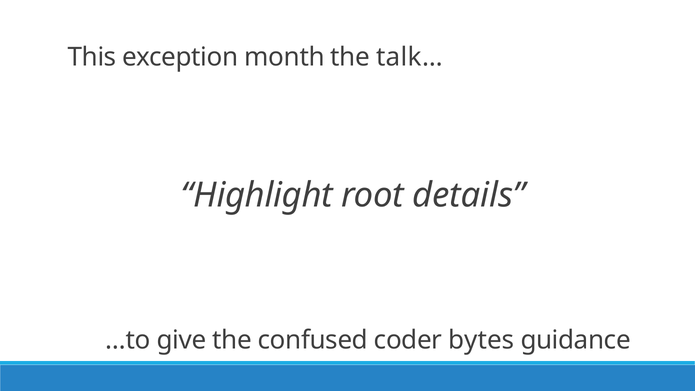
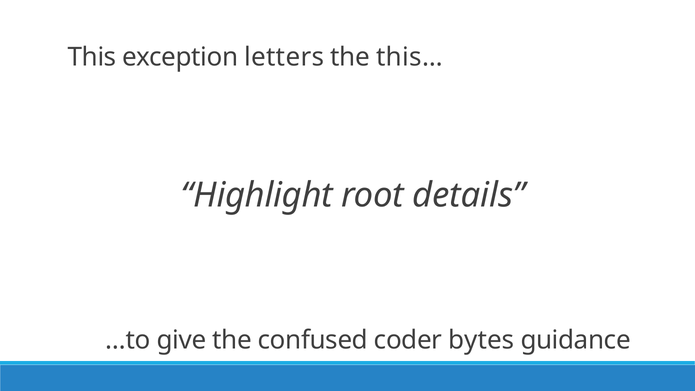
month: month -> letters
talk…: talk… -> this…
